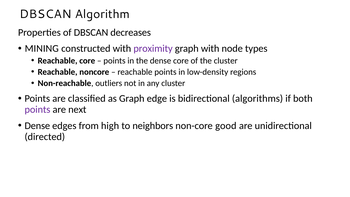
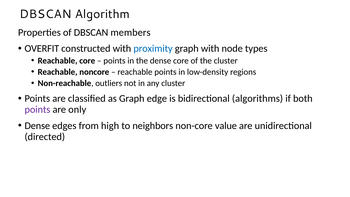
decreases: decreases -> members
MINING: MINING -> OVERFIT
proximity colour: purple -> blue
next: next -> only
good: good -> value
